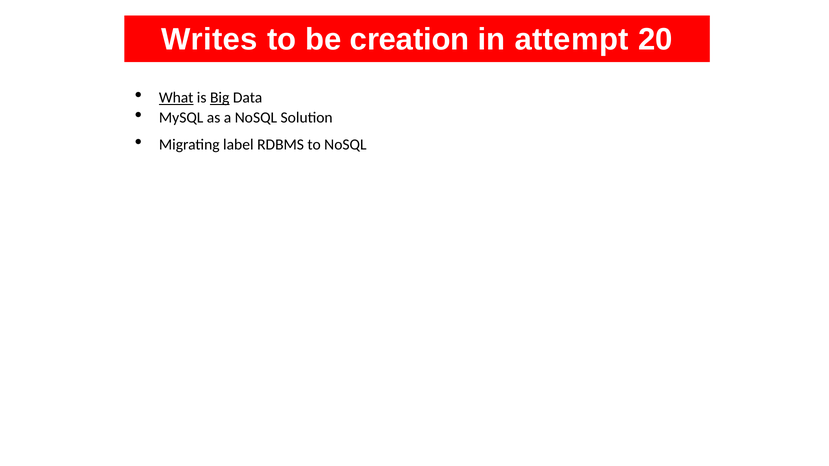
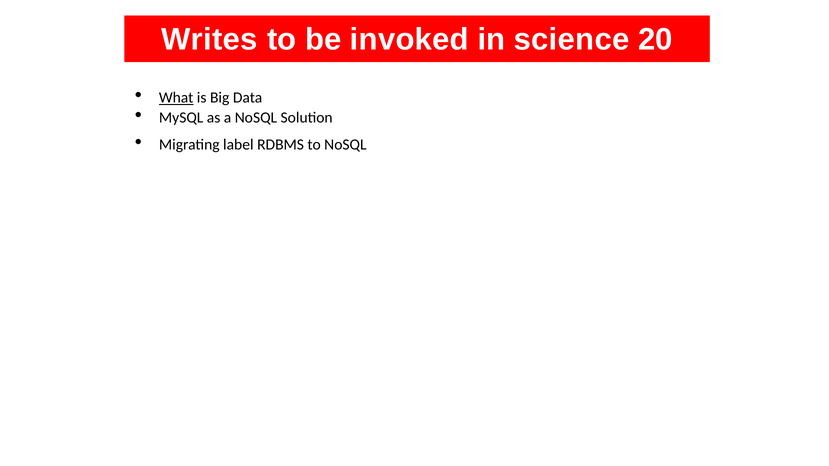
creation: creation -> invoked
attempt: attempt -> science
Big underline: present -> none
